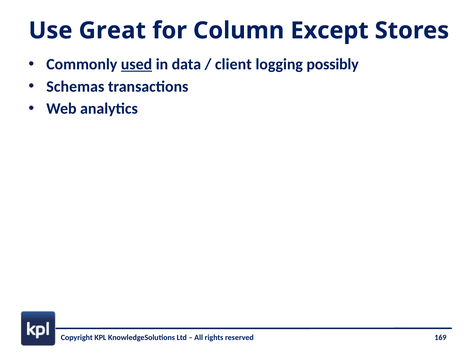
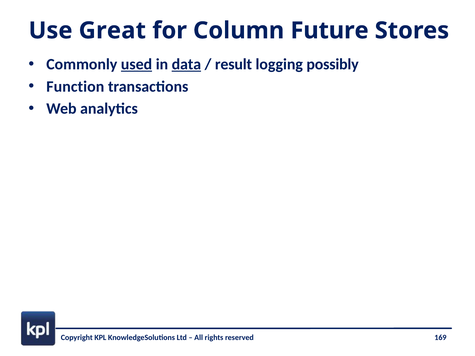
Except: Except -> Future
data underline: none -> present
client: client -> result
Schemas: Schemas -> Function
